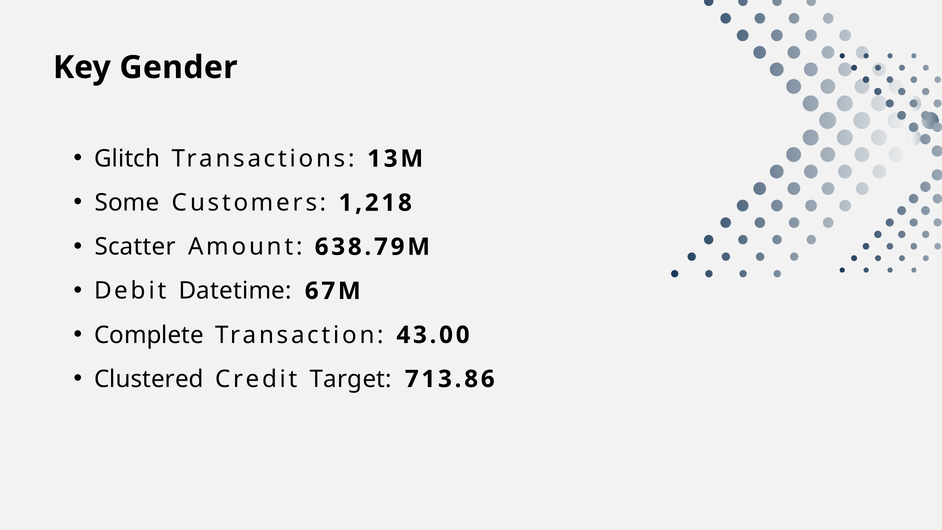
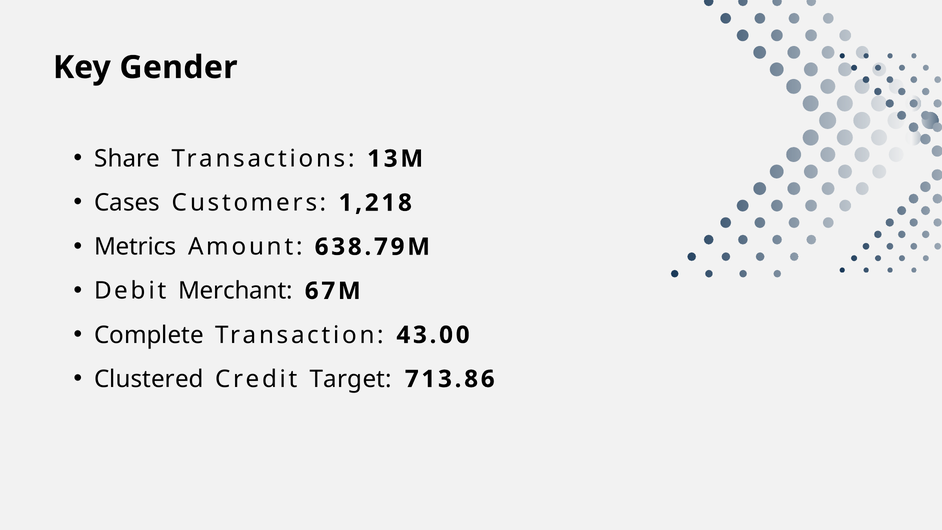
Glitch: Glitch -> Share
Some: Some -> Cases
Scatter: Scatter -> Metrics
Datetime: Datetime -> Merchant
